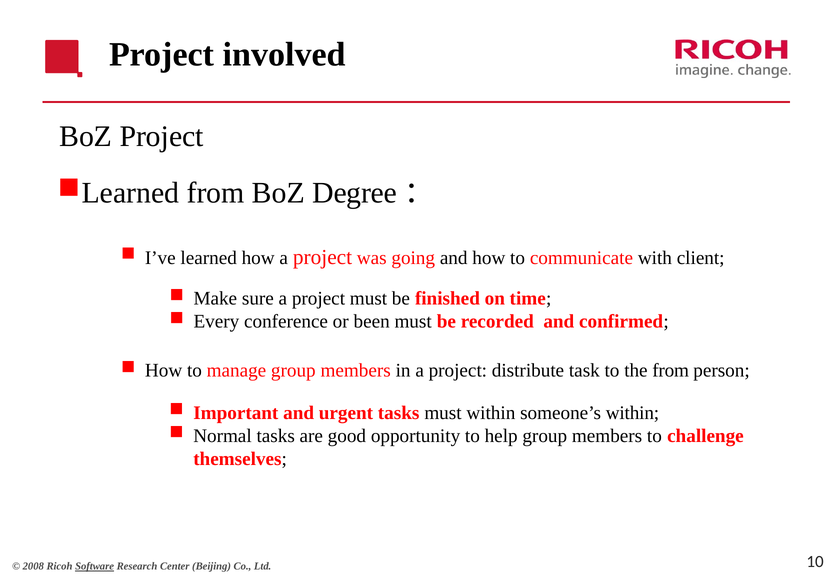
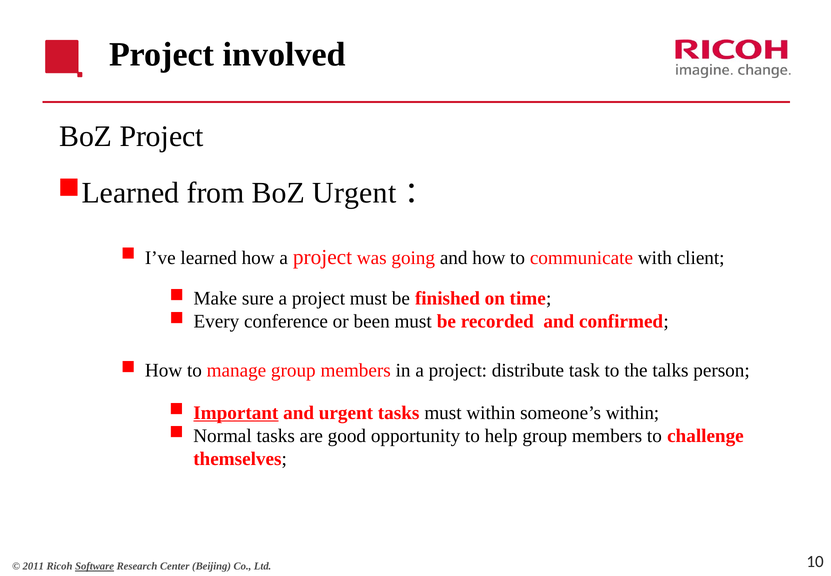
BoZ Degree: Degree -> Urgent
the from: from -> talks
Important underline: none -> present
2008: 2008 -> 2011
